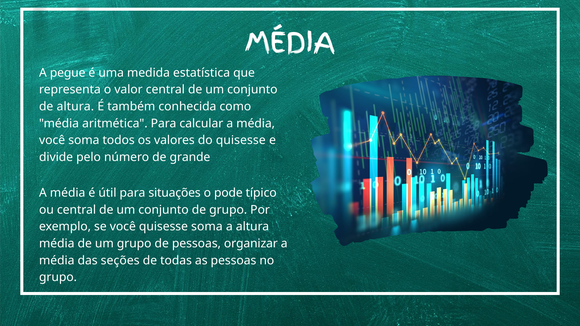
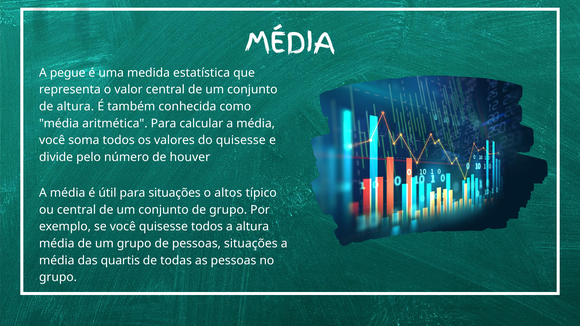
grande: grande -> houver
pode: pode -> altos
quisesse soma: soma -> todos
pessoas organizar: organizar -> situações
seções: seções -> quartis
